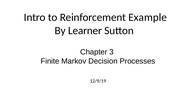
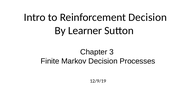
Reinforcement Example: Example -> Decision
